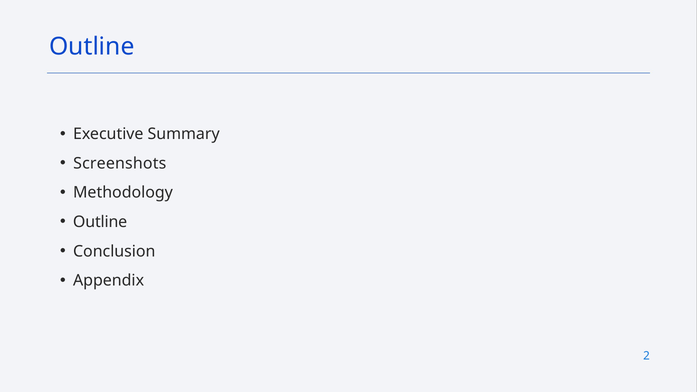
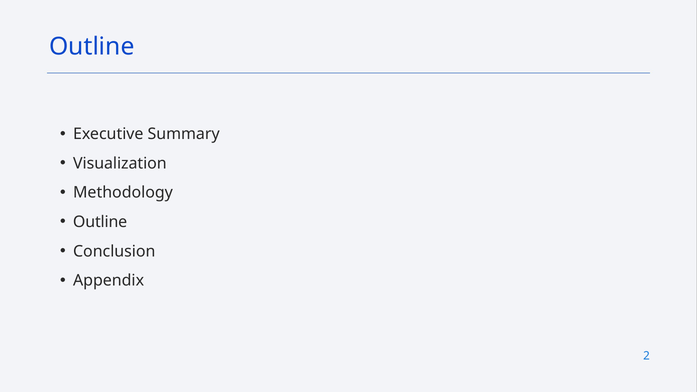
Screenshots: Screenshots -> Visualization
